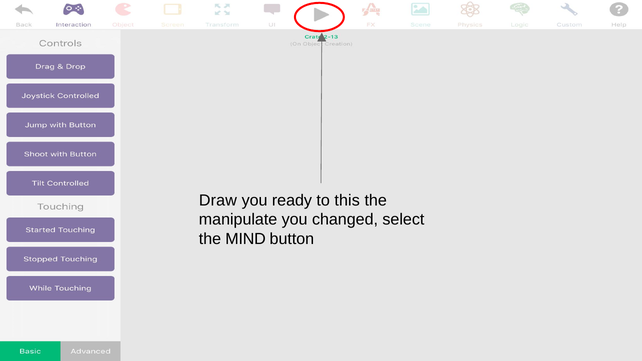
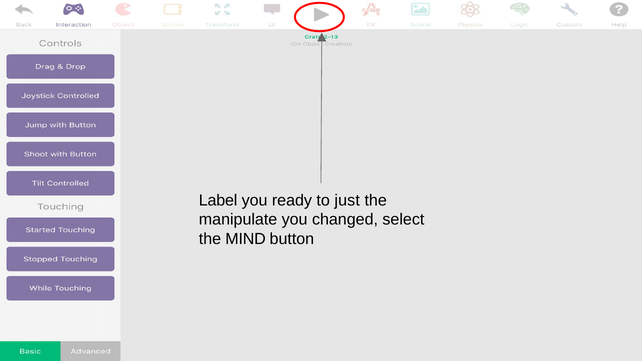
Draw: Draw -> Label
this: this -> just
